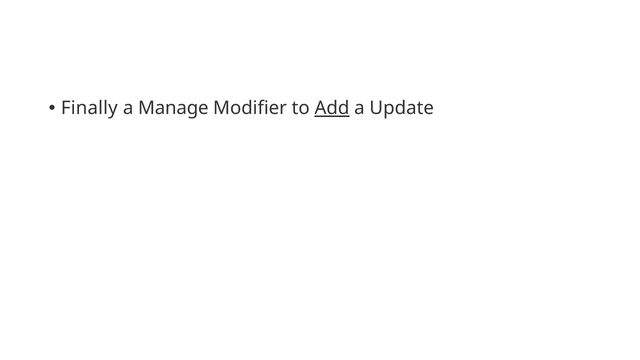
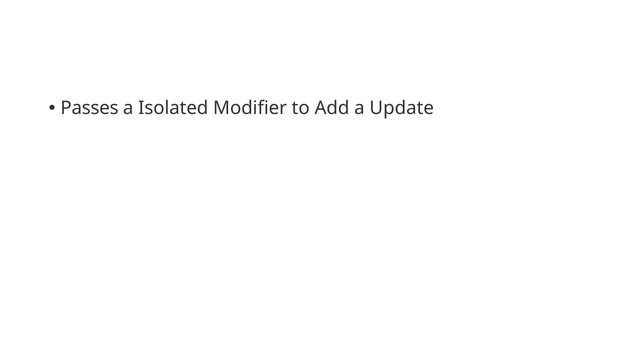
Finally: Finally -> Passes
Manage: Manage -> Isolated
Add underline: present -> none
